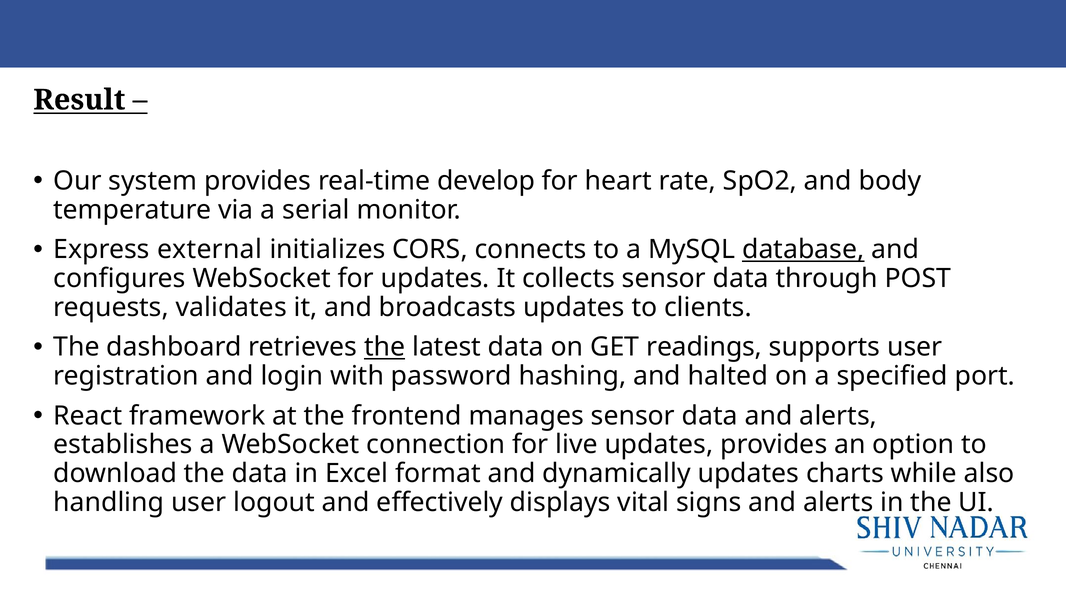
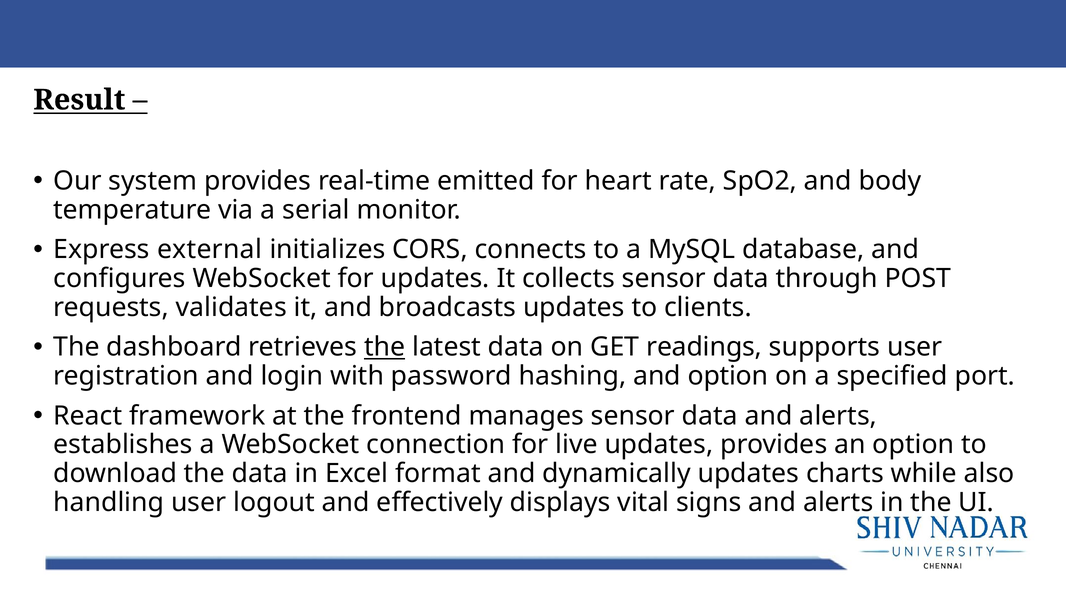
develop: develop -> emitted
database underline: present -> none
and halted: halted -> option
